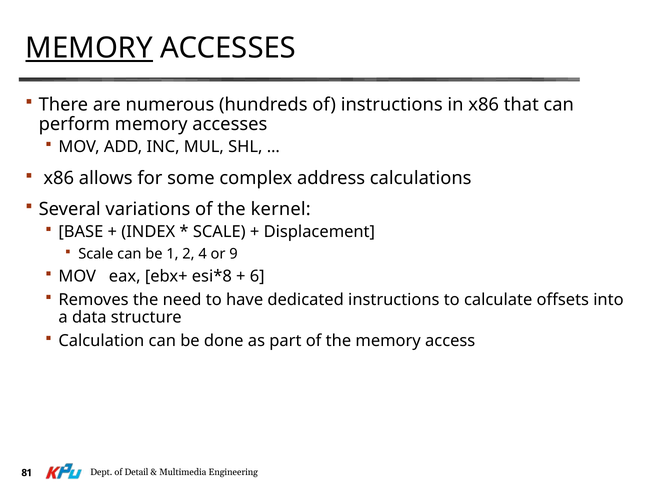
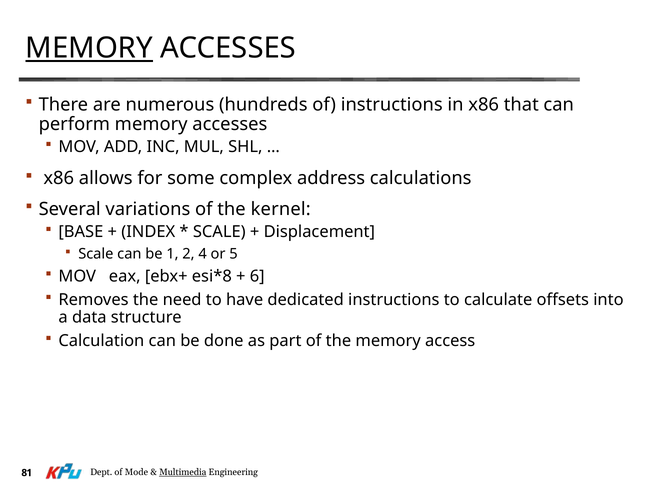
9: 9 -> 5
Detail: Detail -> Mode
Multimedia underline: none -> present
